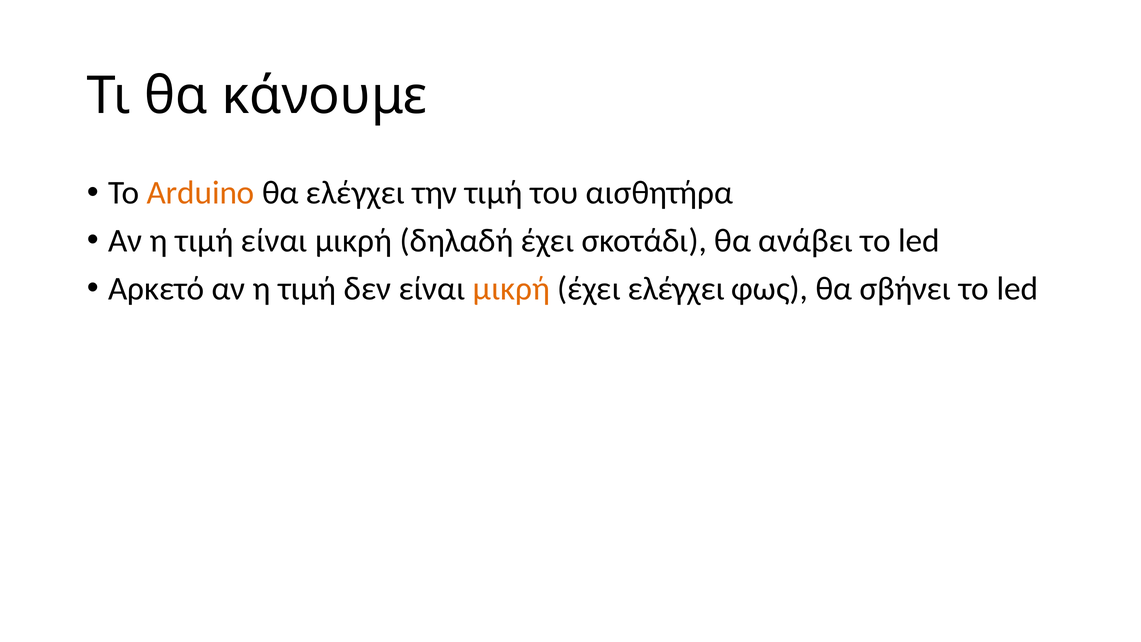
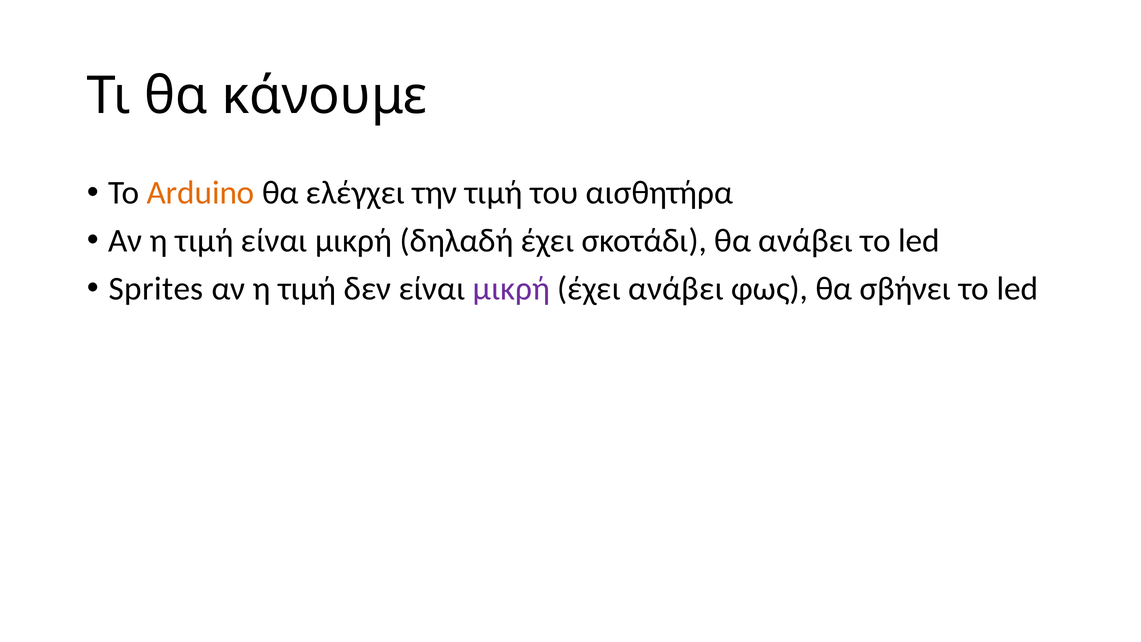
Αρκετό: Αρκετό -> Sprites
μικρή at (511, 289) colour: orange -> purple
έχει ελέγχει: ελέγχει -> ανάβει
